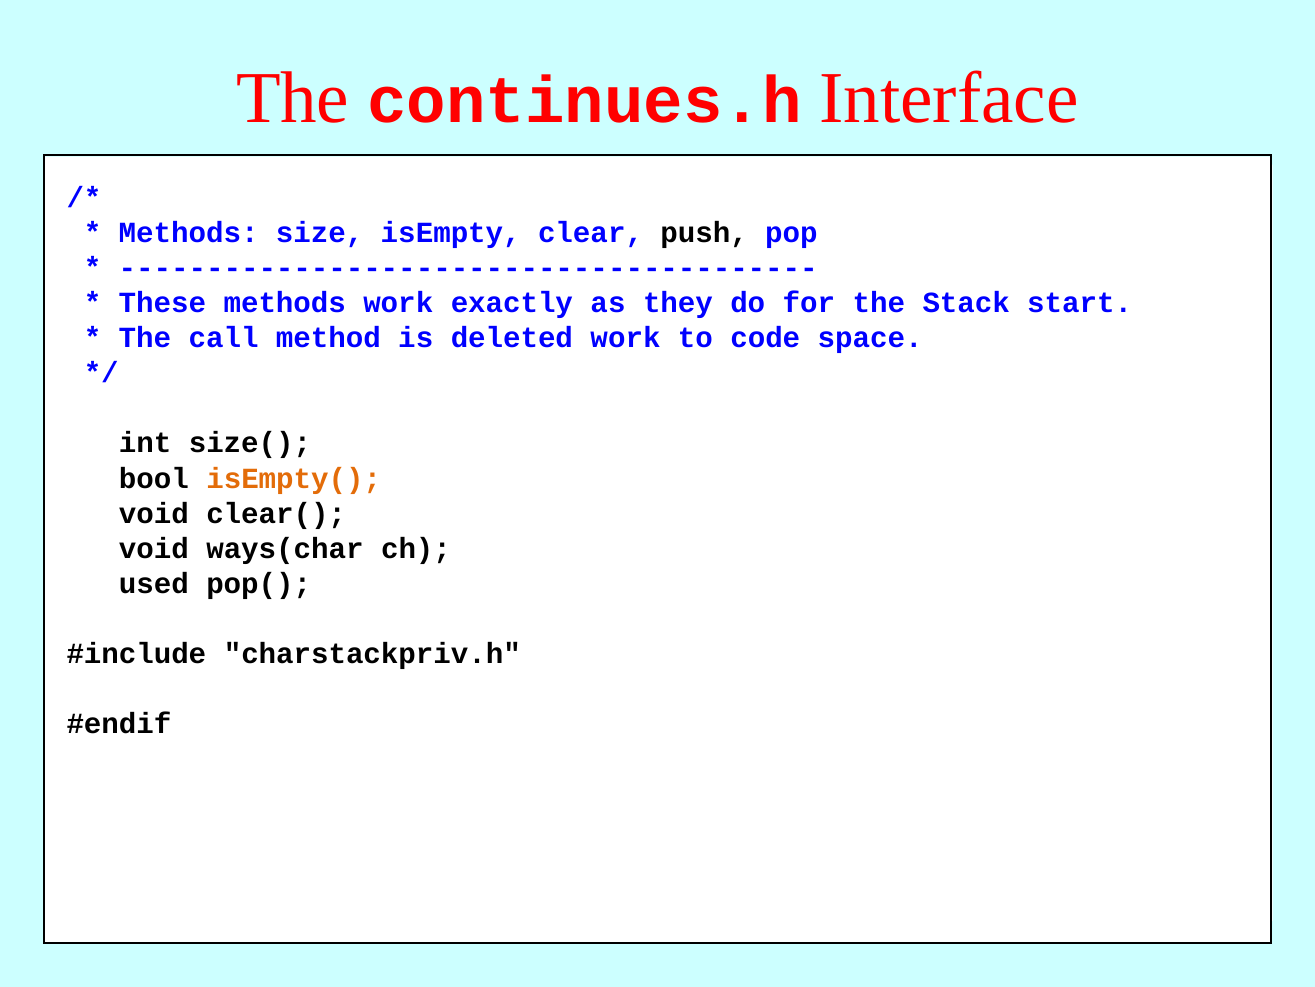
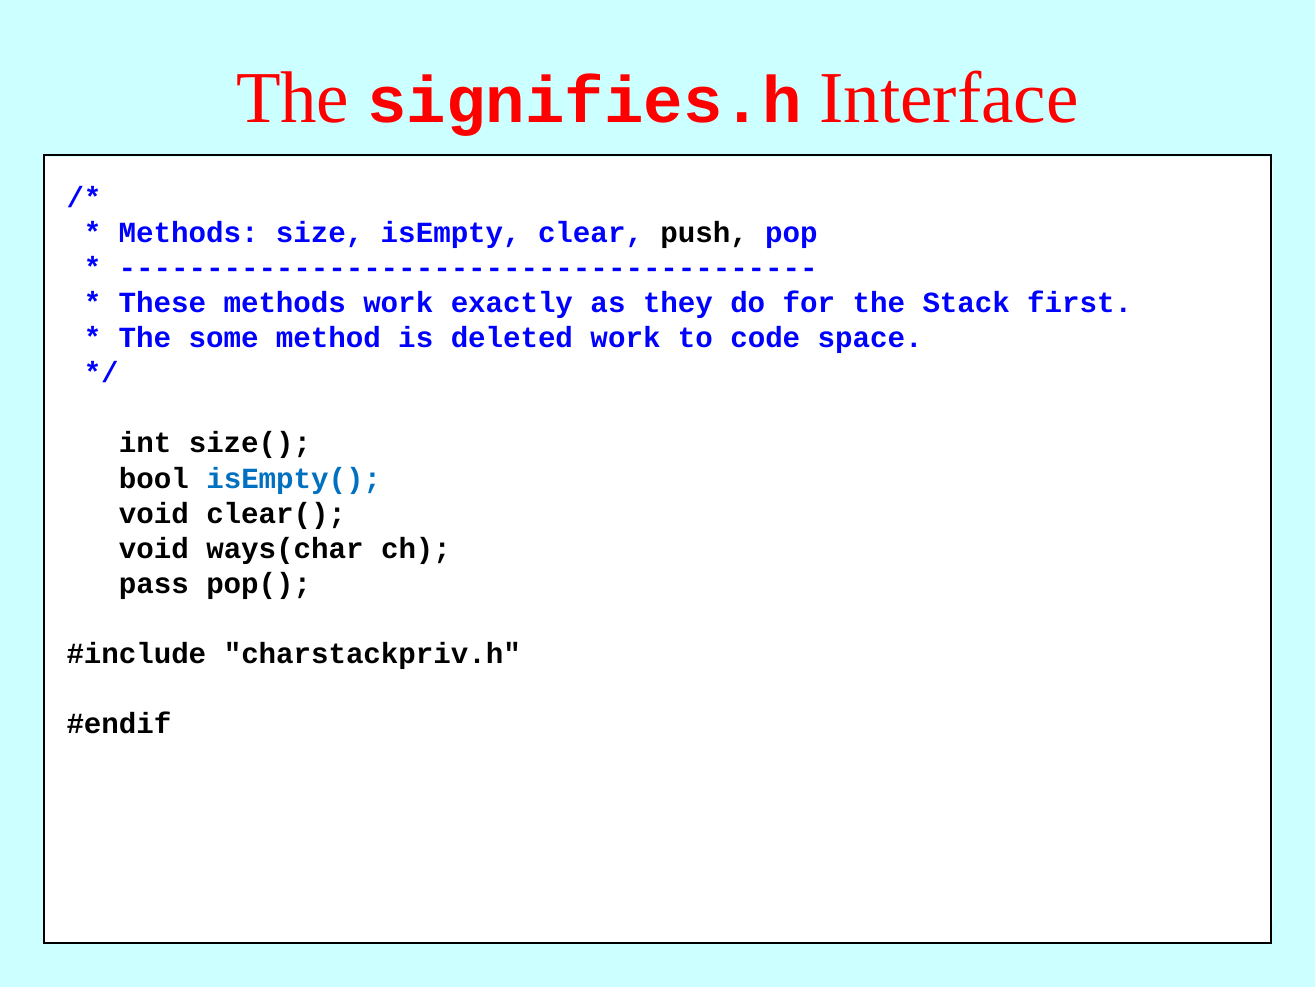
continues.h: continues.h -> signifies.h
start: start -> first
call: call -> some
isEmpty( colour: orange -> blue
used: used -> pass
